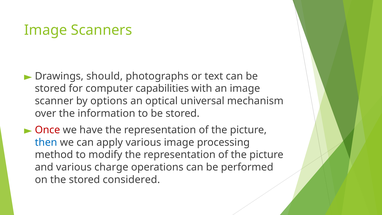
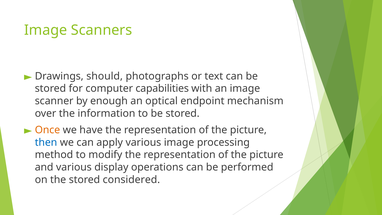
options: options -> enough
universal: universal -> endpoint
Once colour: red -> orange
charge: charge -> display
